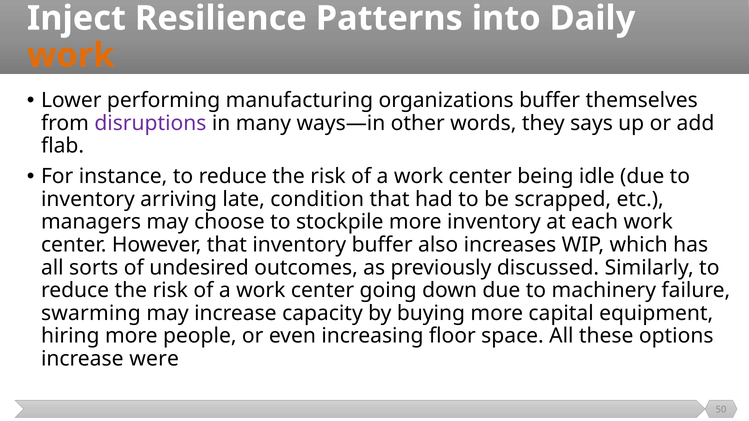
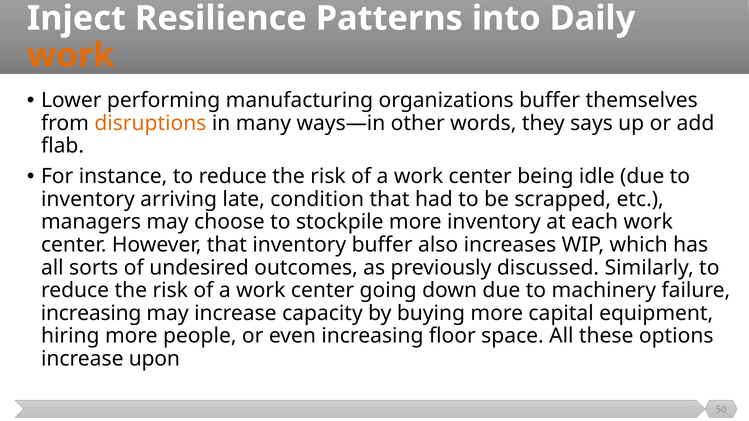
disruptions colour: purple -> orange
swarming at (91, 313): swarming -> increasing
were: were -> upon
